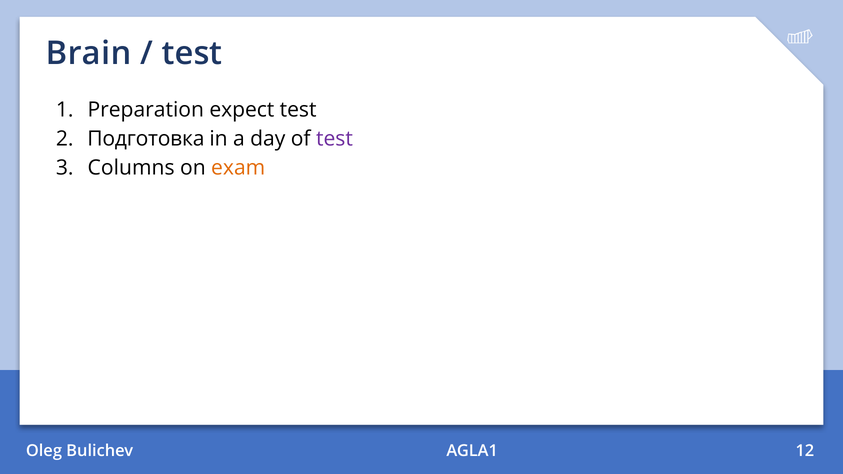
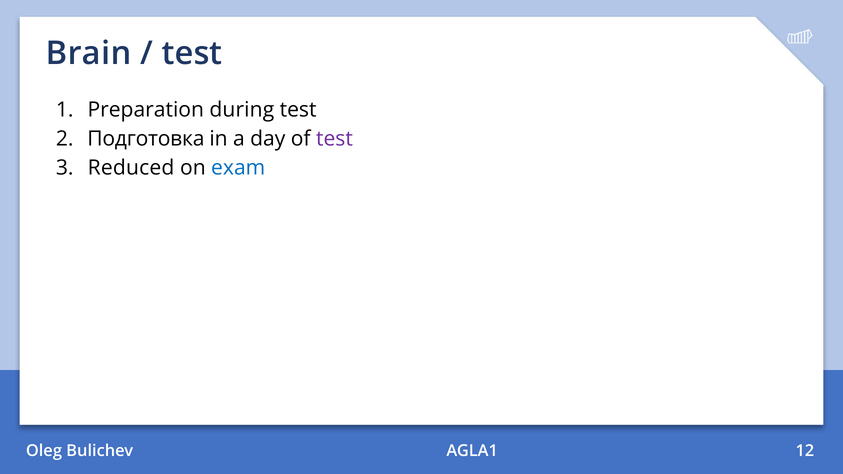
expect: expect -> during
Columns: Columns -> Reduced
exam colour: orange -> blue
